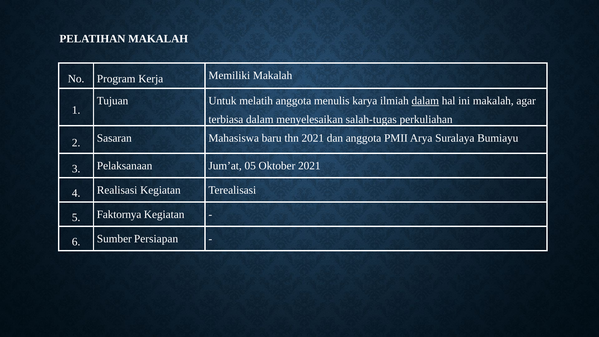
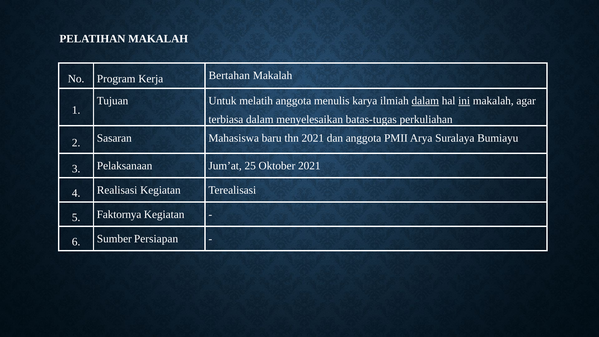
Memiliki: Memiliki -> Bertahan
ini underline: none -> present
salah-tugas: salah-tugas -> batas-tugas
05: 05 -> 25
